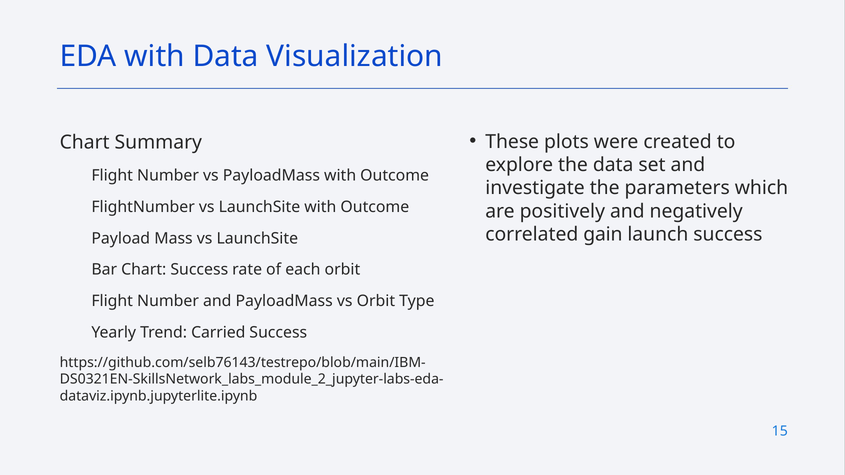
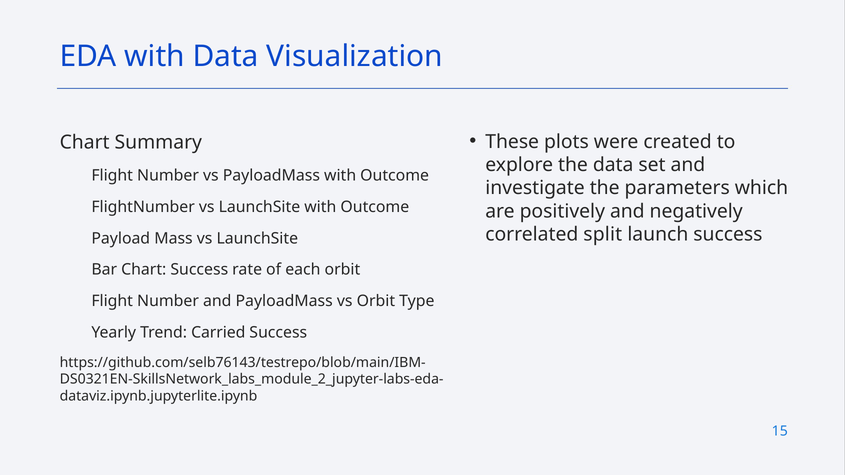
gain: gain -> split
